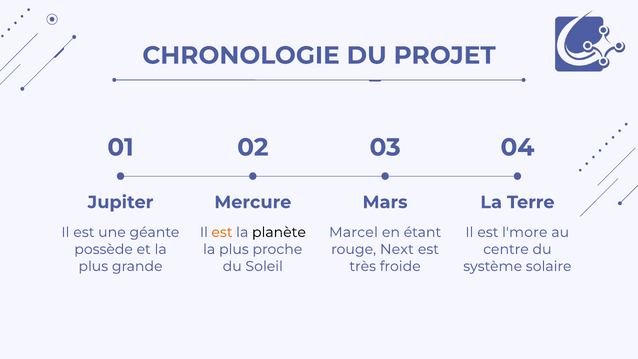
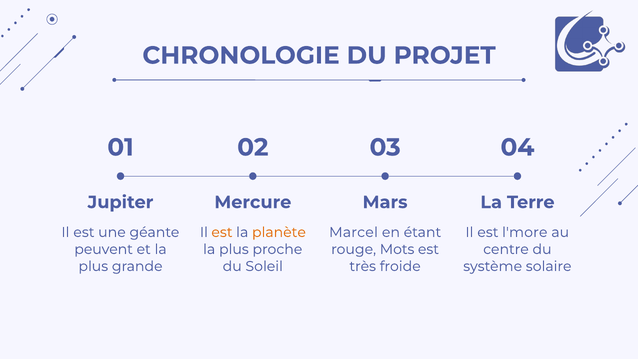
planète colour: black -> orange
possède: possède -> peuvent
Next: Next -> Mots
